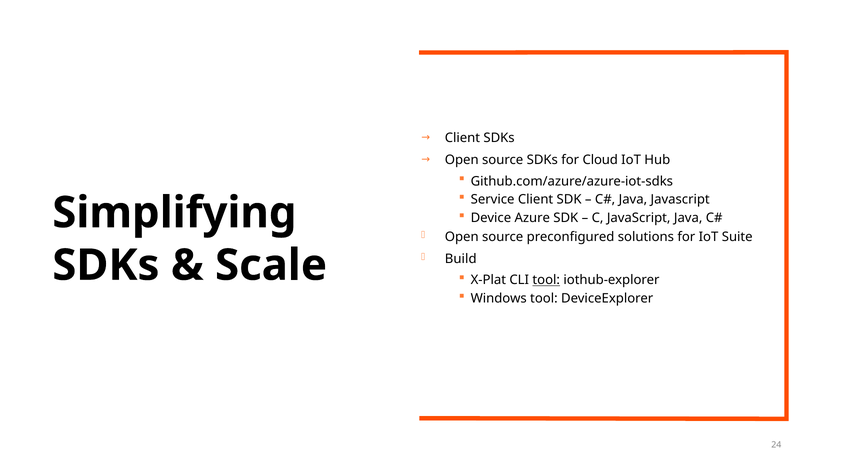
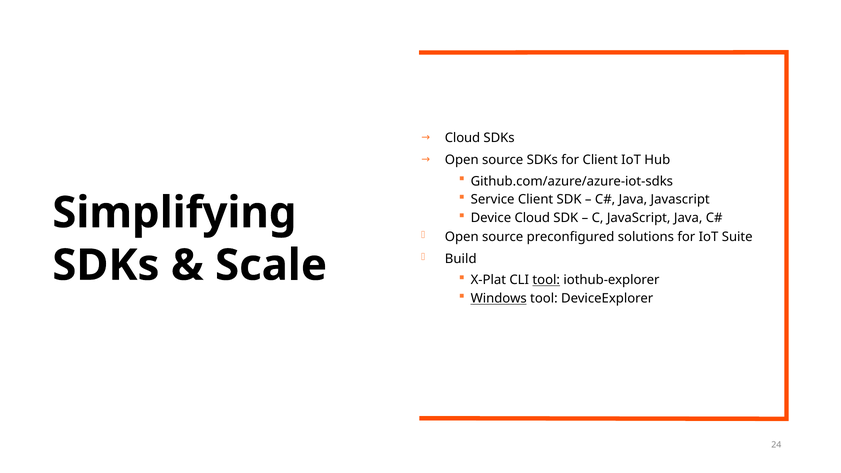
Client at (462, 138): Client -> Cloud
for Cloud: Cloud -> Client
Device Azure: Azure -> Cloud
Windows underline: none -> present
